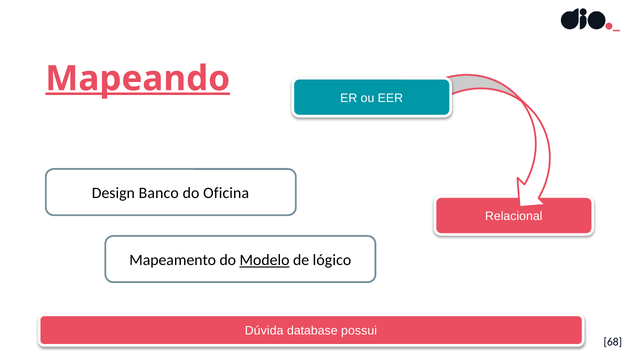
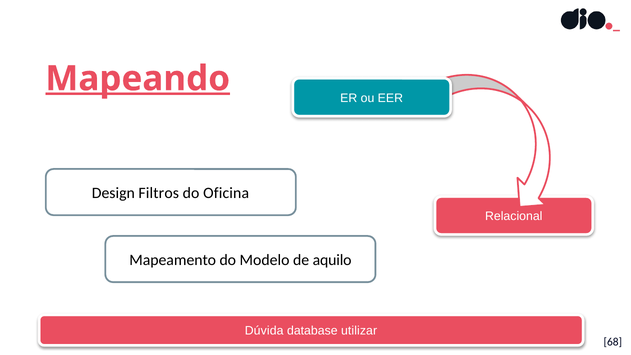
Banco: Banco -> Filtros
Modelo underline: present -> none
lógico: lógico -> aquilo
possui: possui -> utilizar
